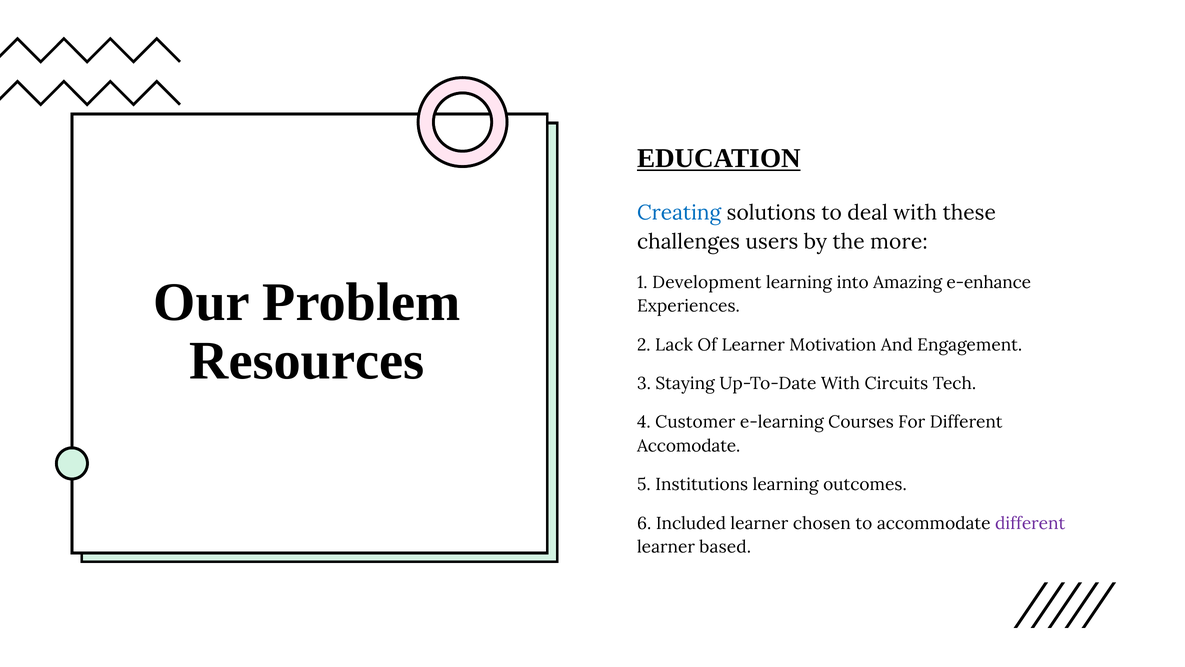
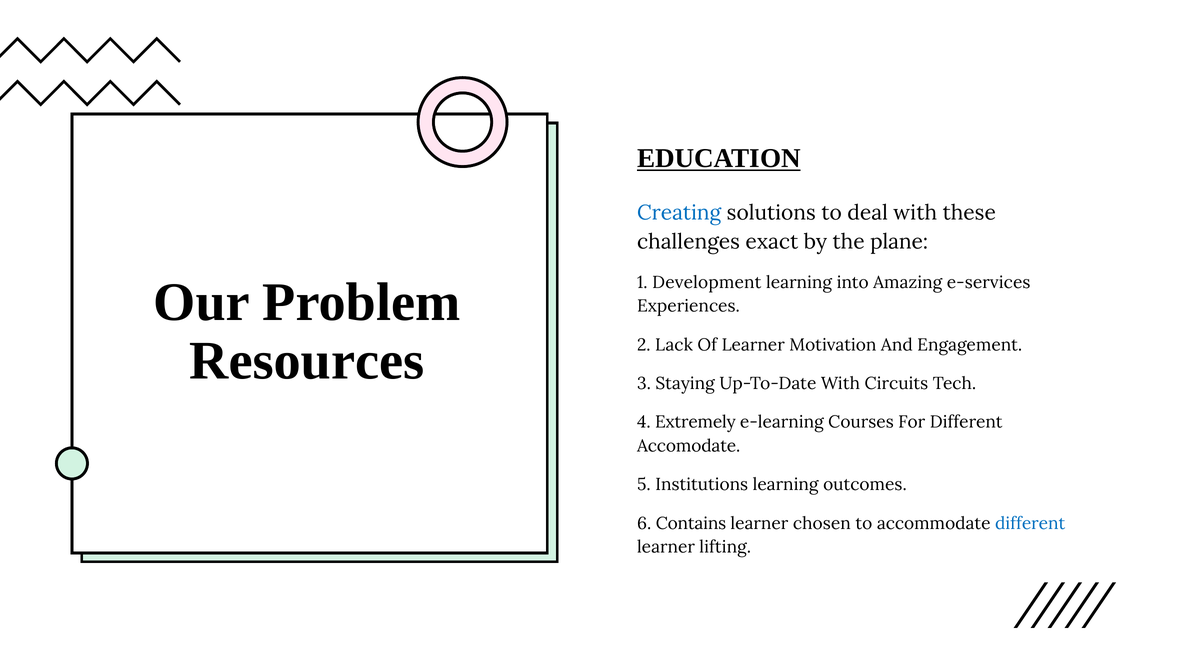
users: users -> exact
more: more -> plane
e-enhance: e-enhance -> e-services
Customer: Customer -> Extremely
Included: Included -> Contains
different at (1030, 523) colour: purple -> blue
based: based -> lifting
